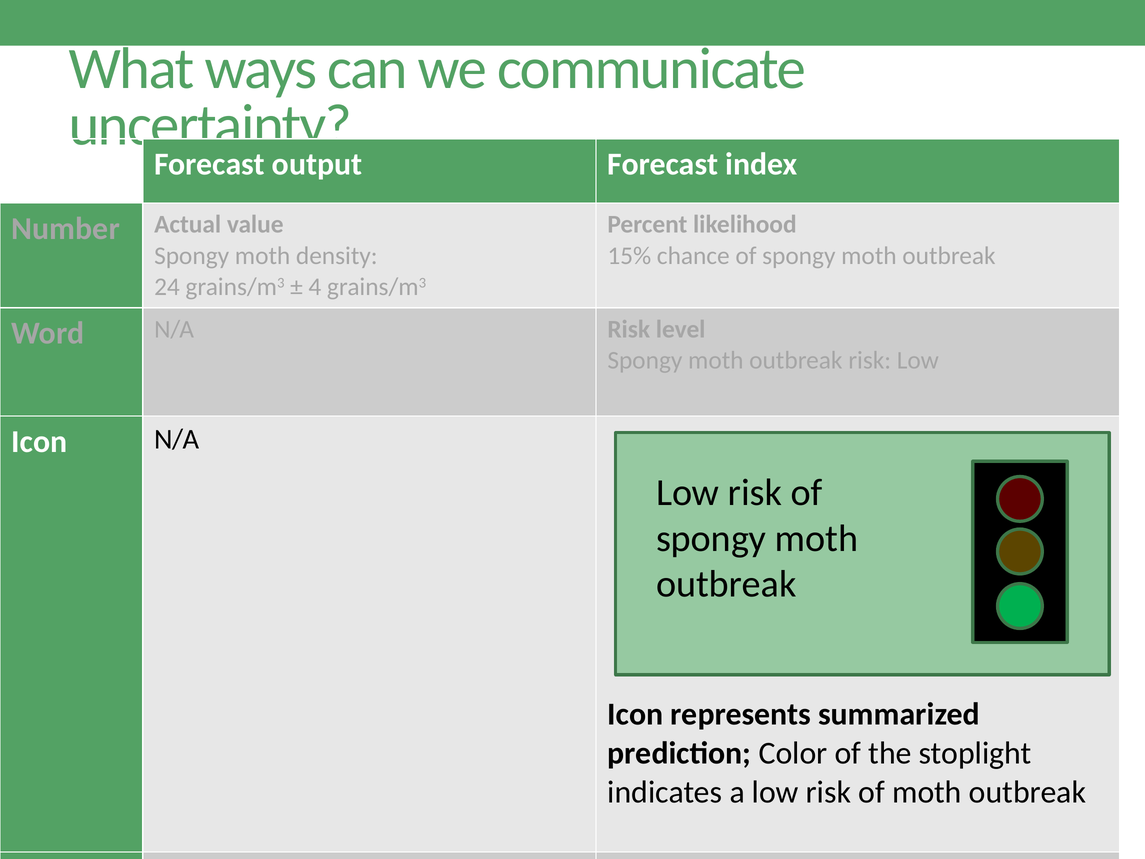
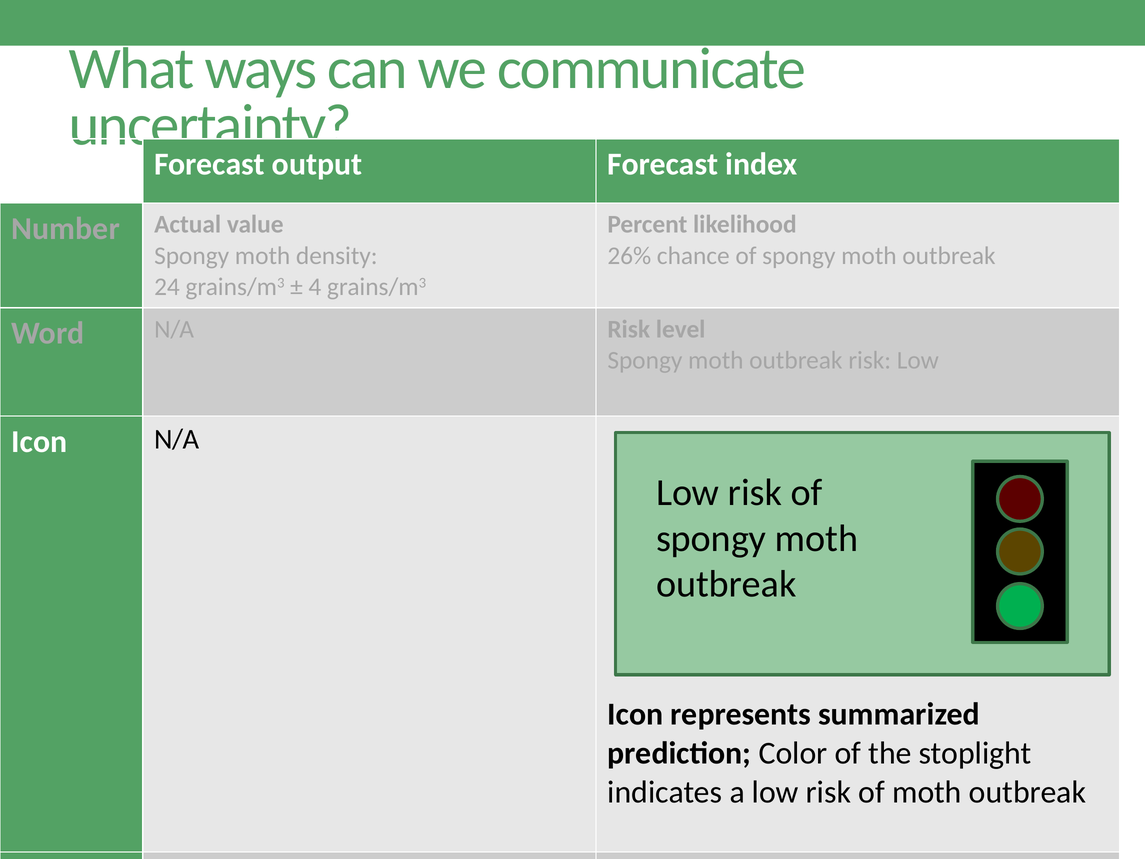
15%: 15% -> 26%
